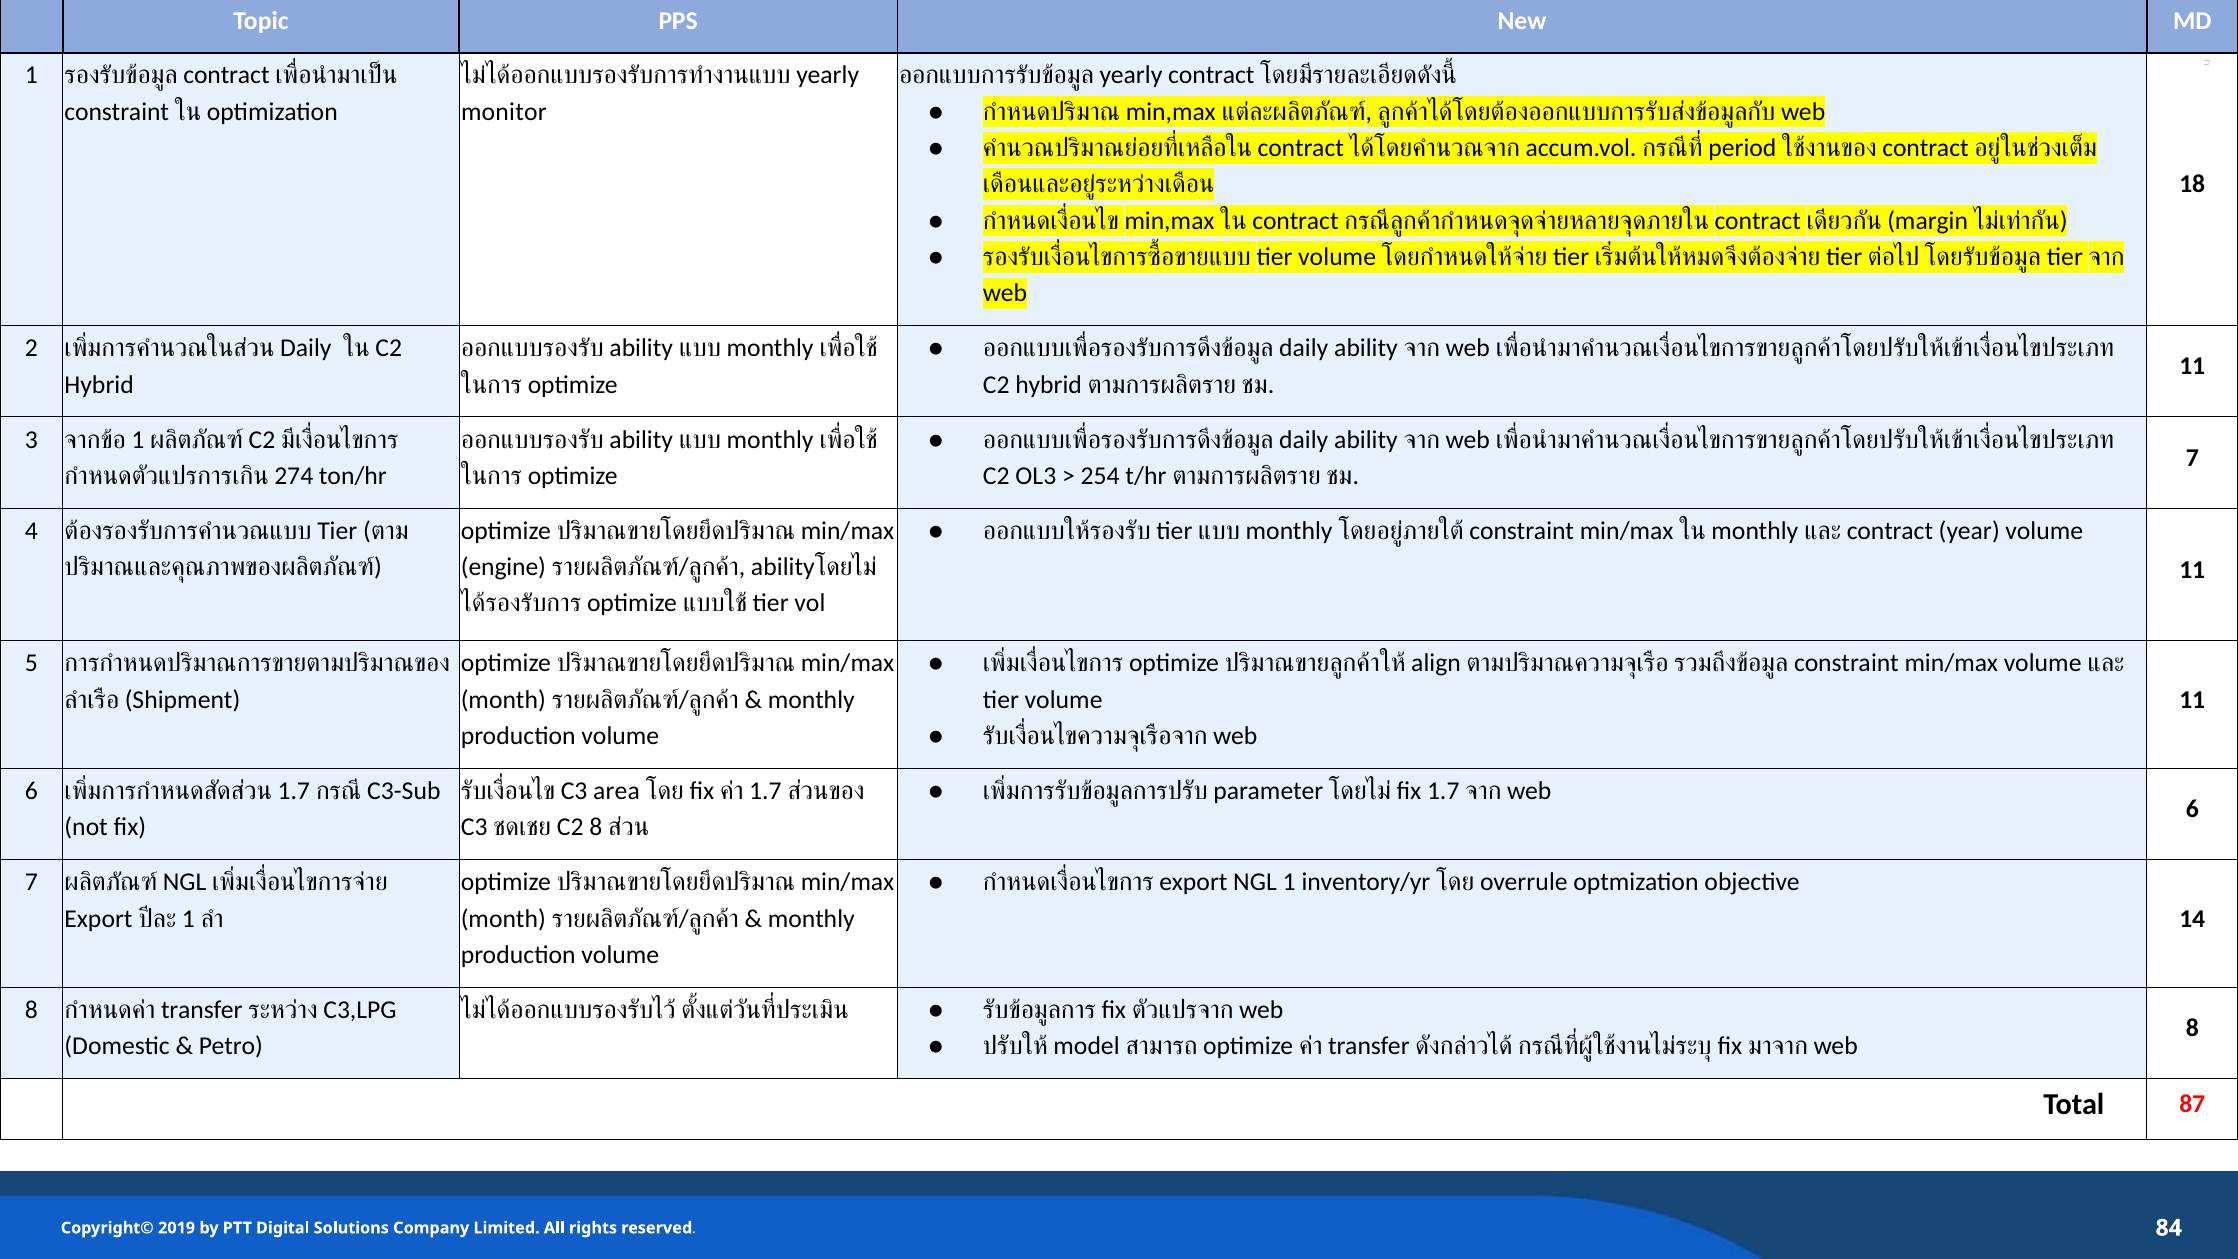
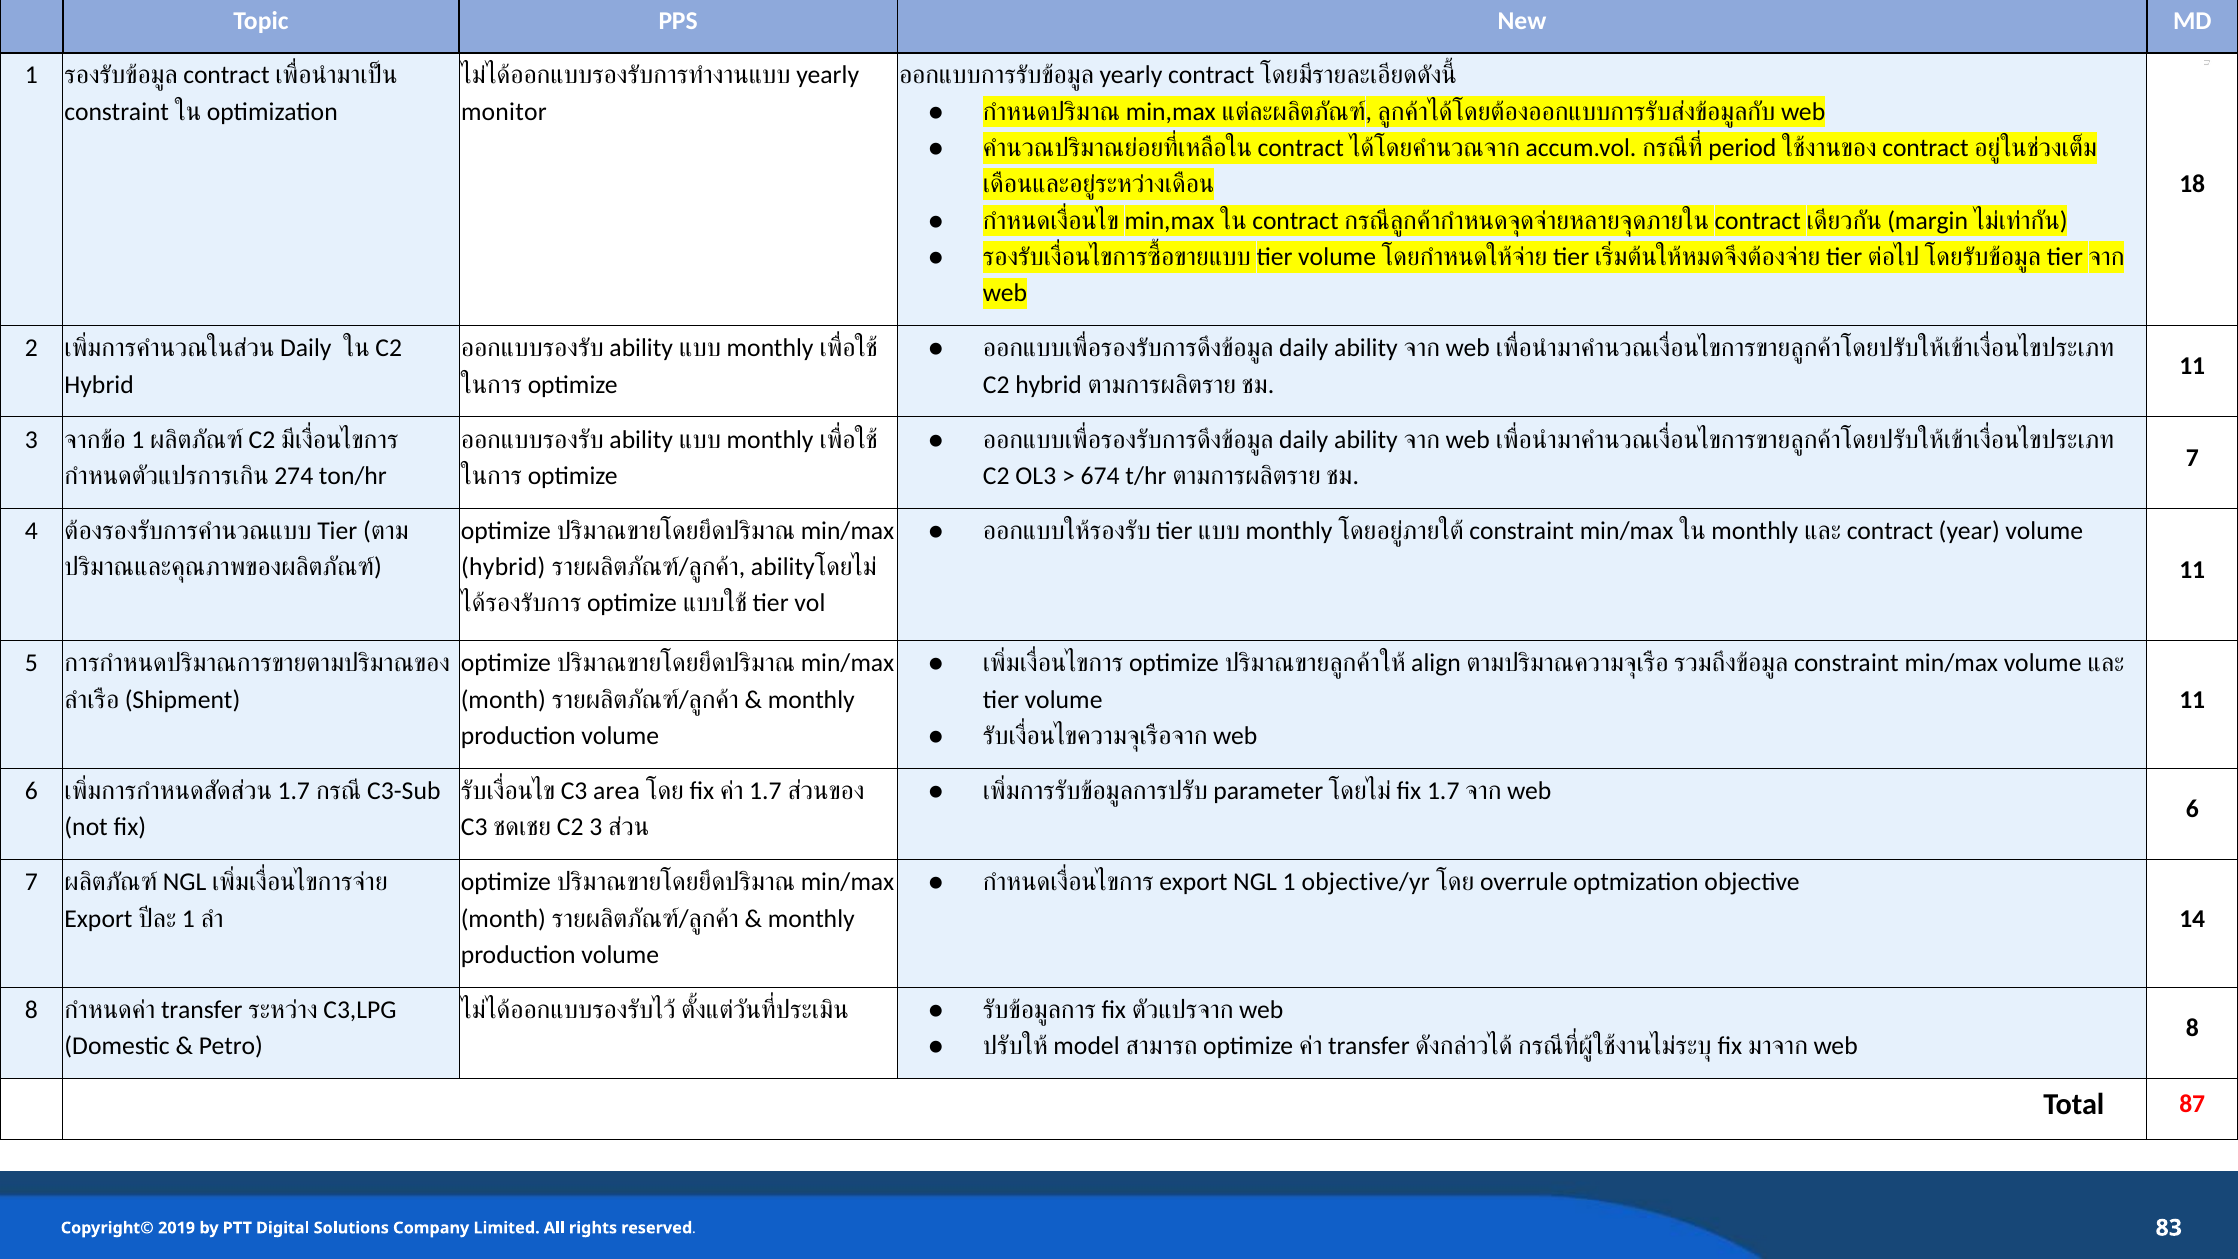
254: 254 -> 674
engine at (503, 567): engine -> hybrid
8 at (596, 827): 8 -> 3
inventory/yr: inventory/yr -> objective/yr
84: 84 -> 83
